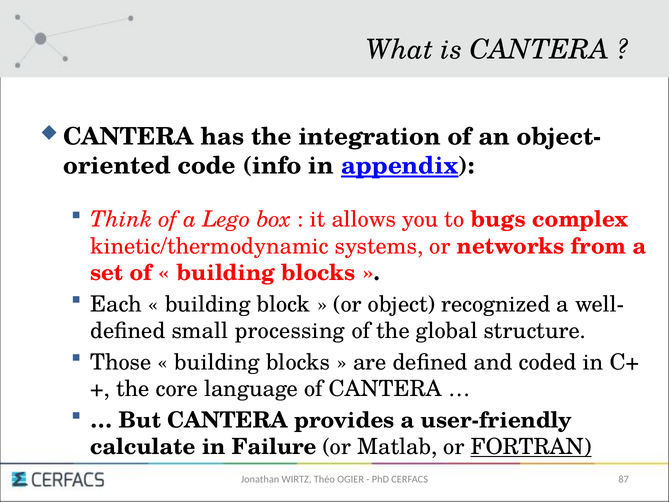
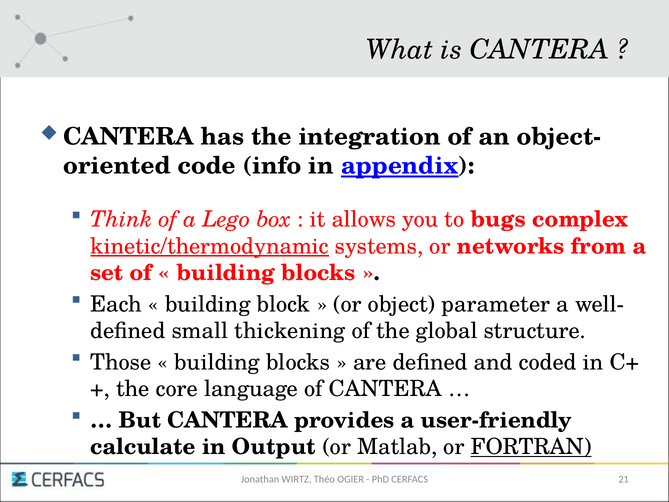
kinetic/thermodynamic underline: none -> present
recognized: recognized -> parameter
processing: processing -> thickening
Failure: Failure -> Output
87: 87 -> 21
